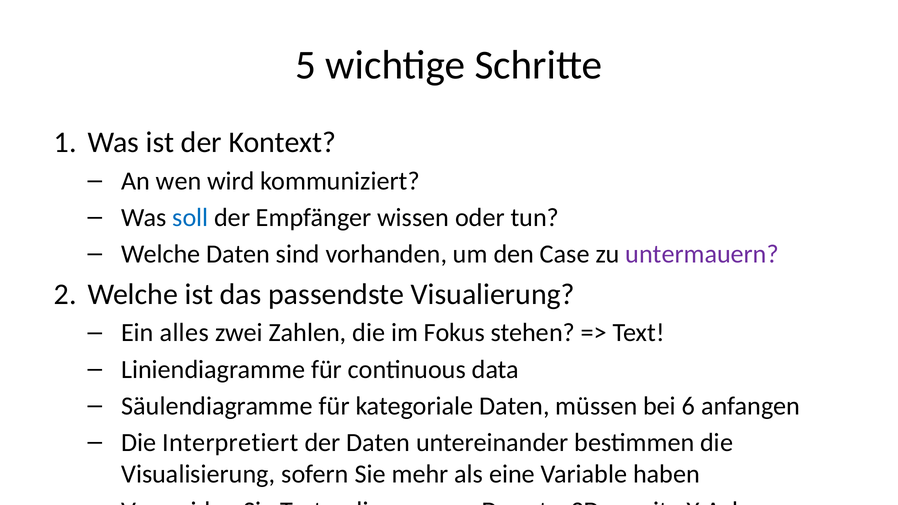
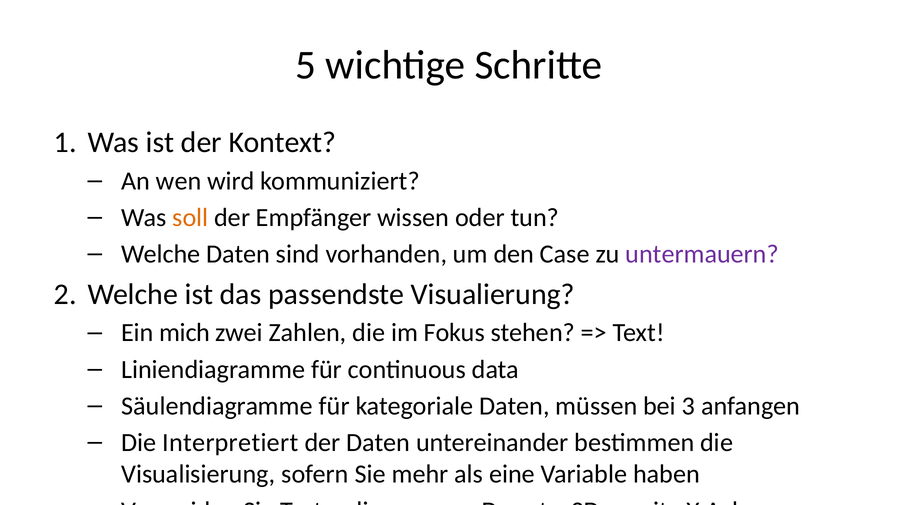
soll colour: blue -> orange
alles: alles -> mich
6: 6 -> 3
